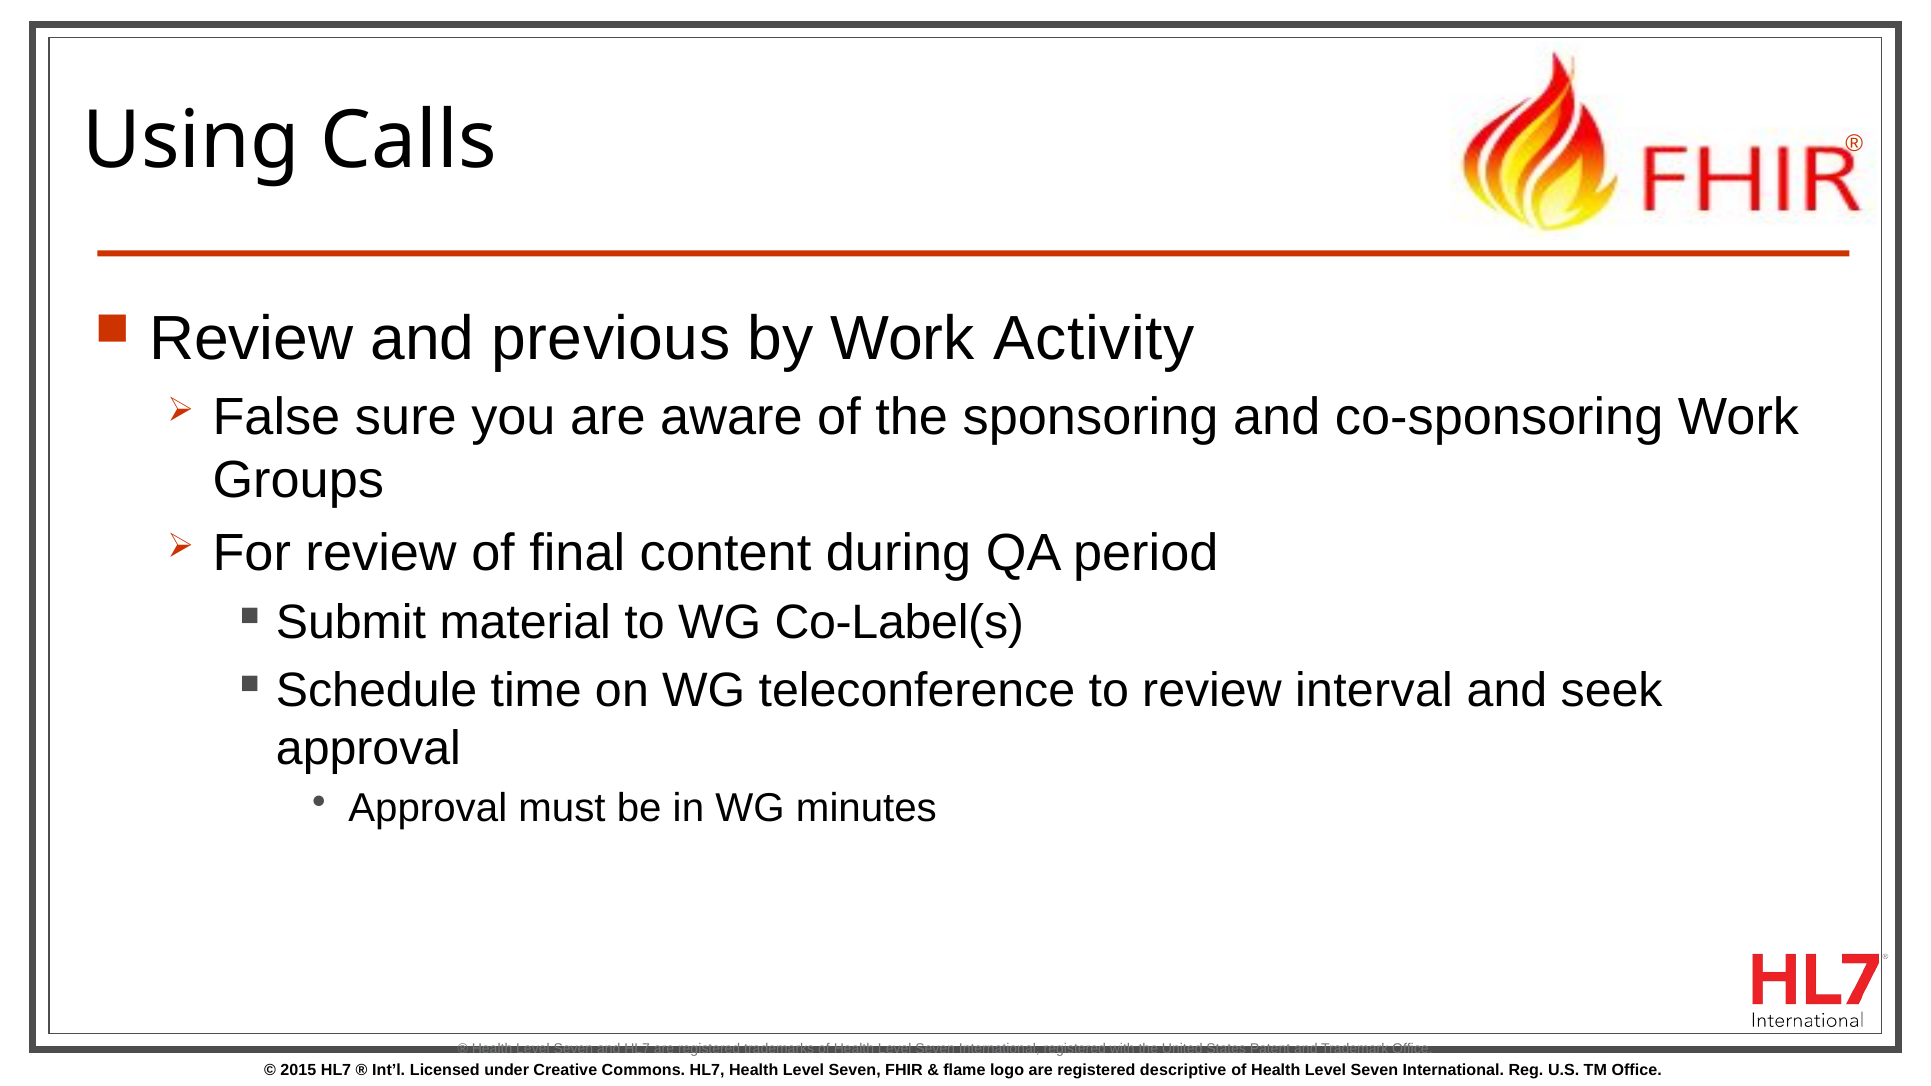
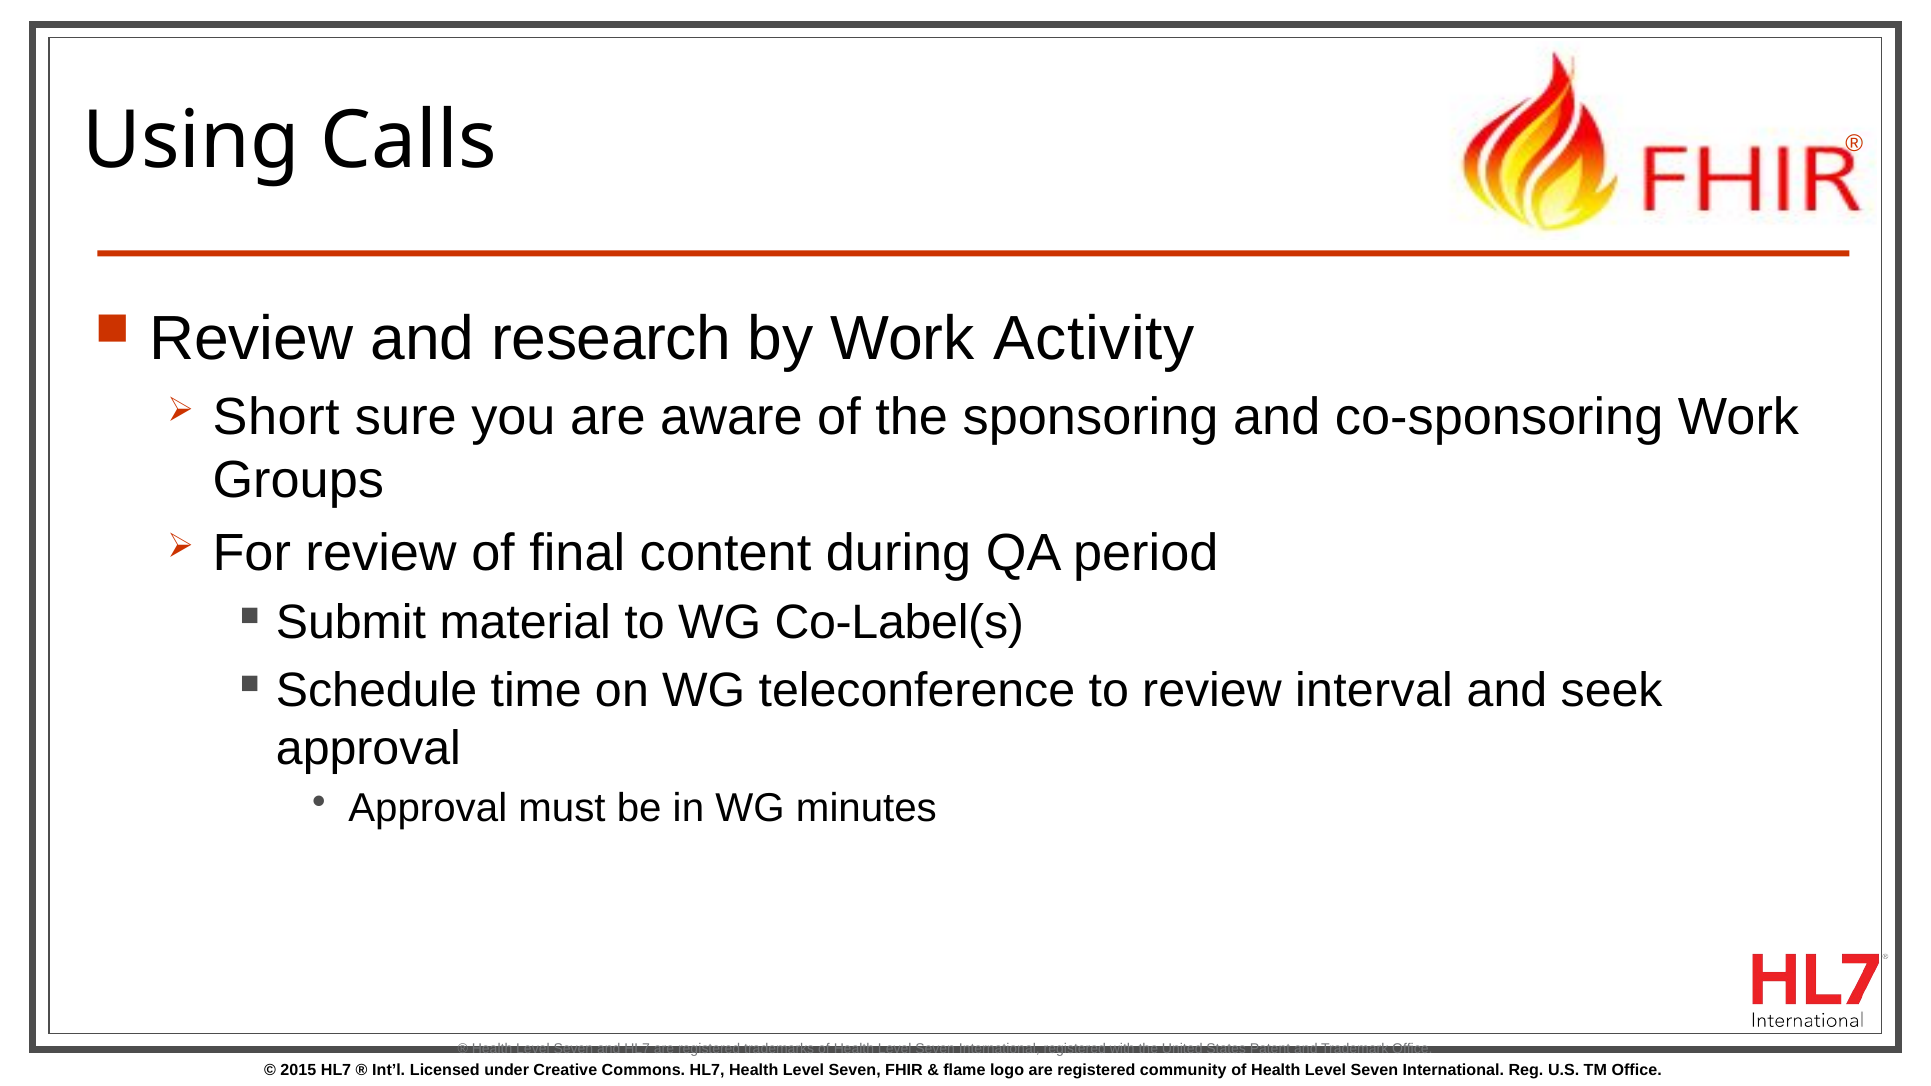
previous: previous -> research
False: False -> Short
descriptive: descriptive -> community
